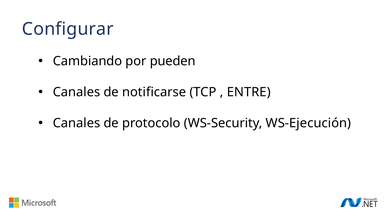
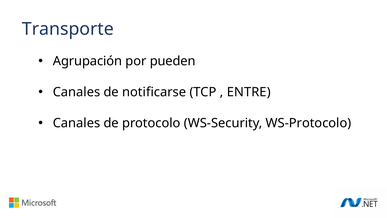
Configurar: Configurar -> Transporte
Cambiando: Cambiando -> Agrupación
WS-Ejecución: WS-Ejecución -> WS-Protocolo
